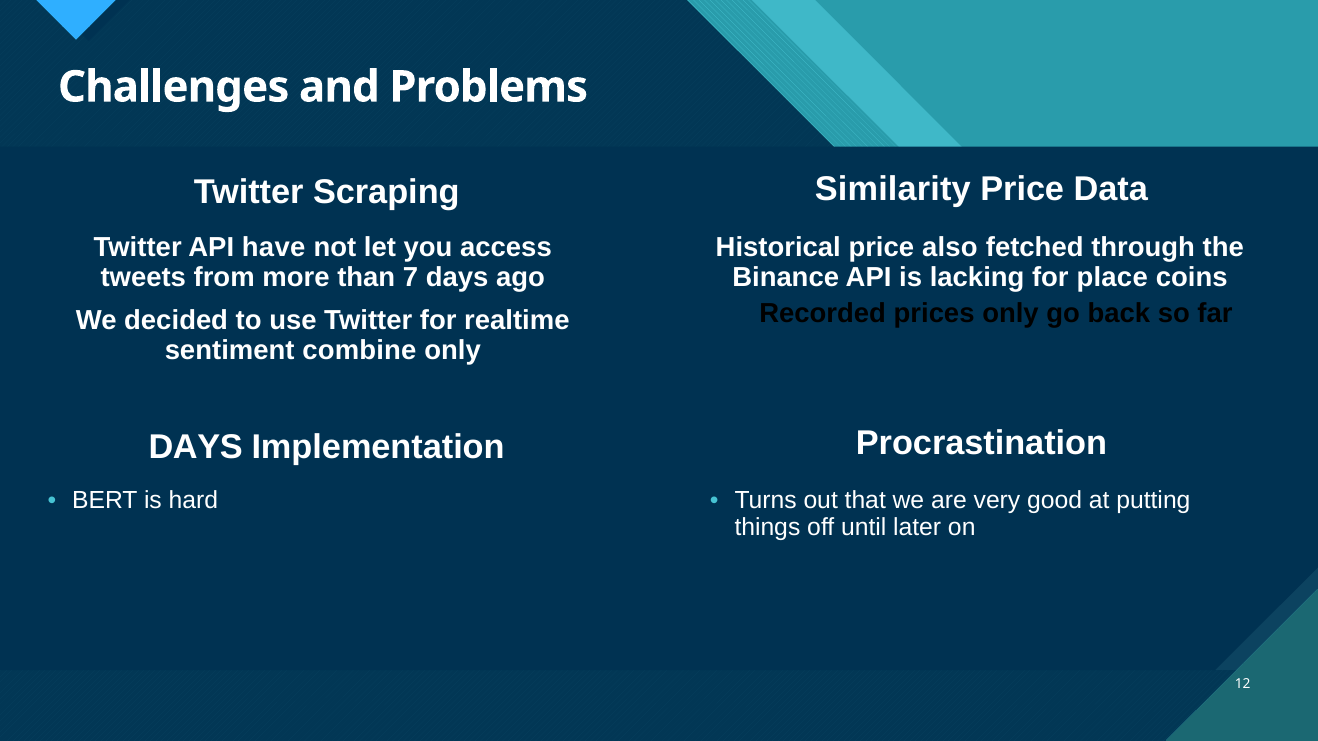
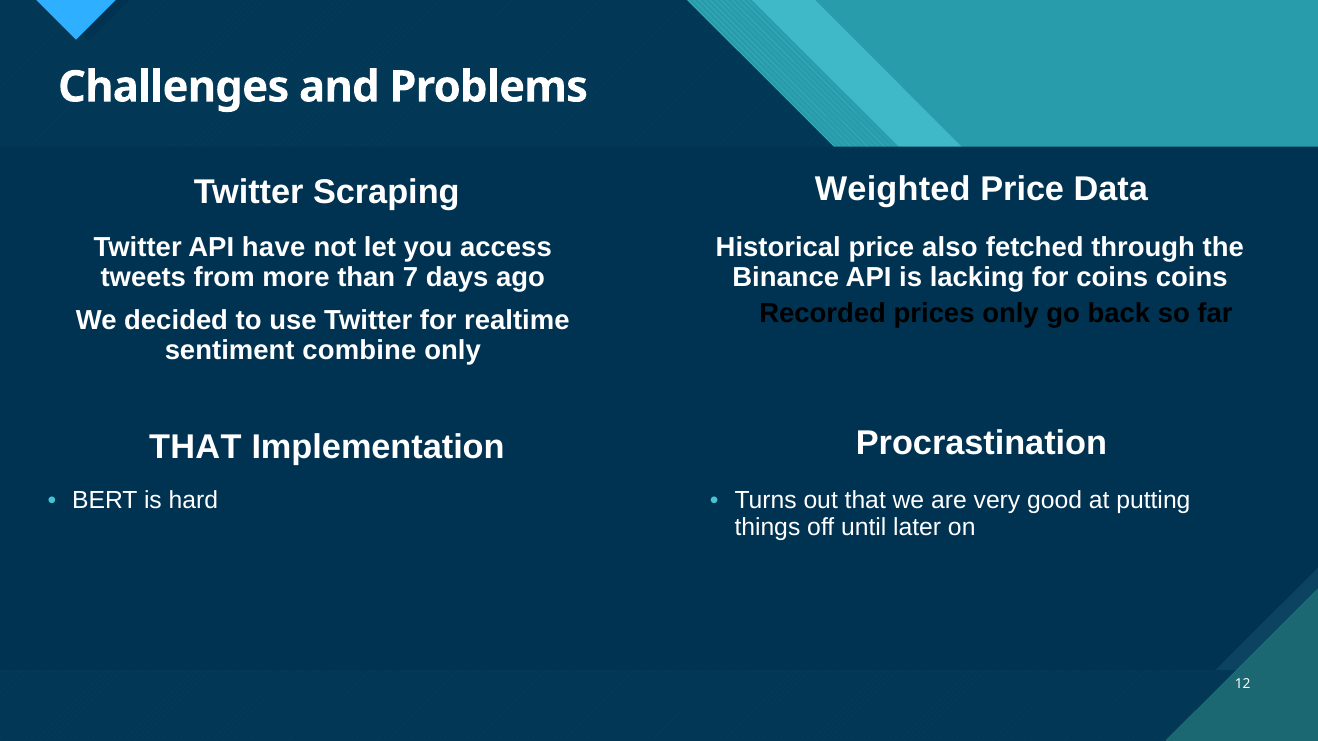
Similarity: Similarity -> Weighted
for place: place -> coins
DAYS at (196, 447): DAYS -> THAT
